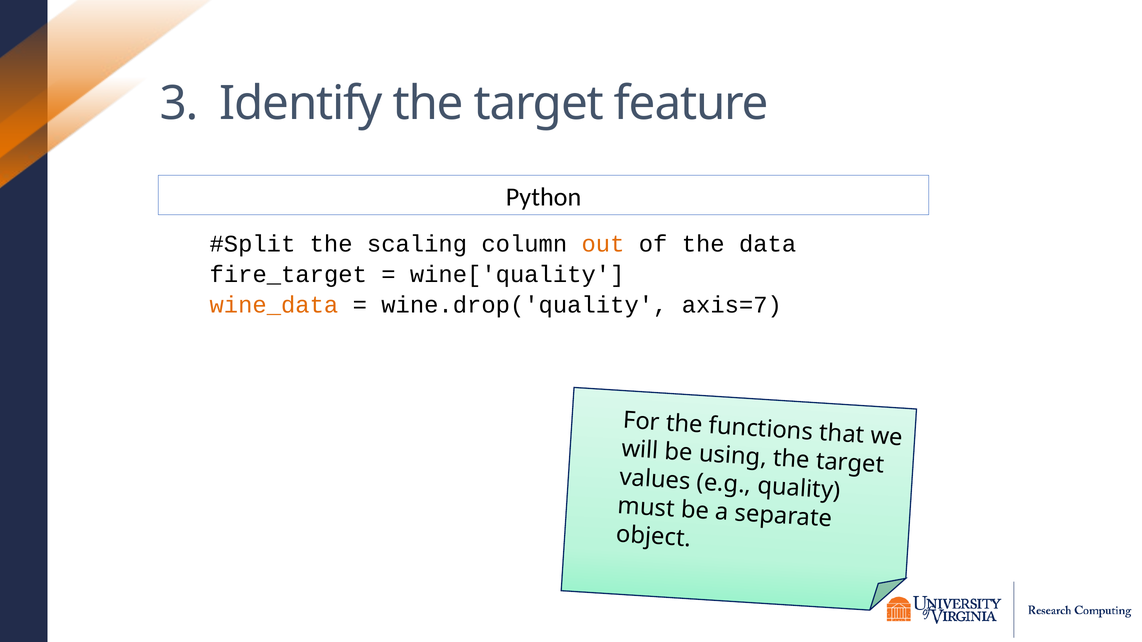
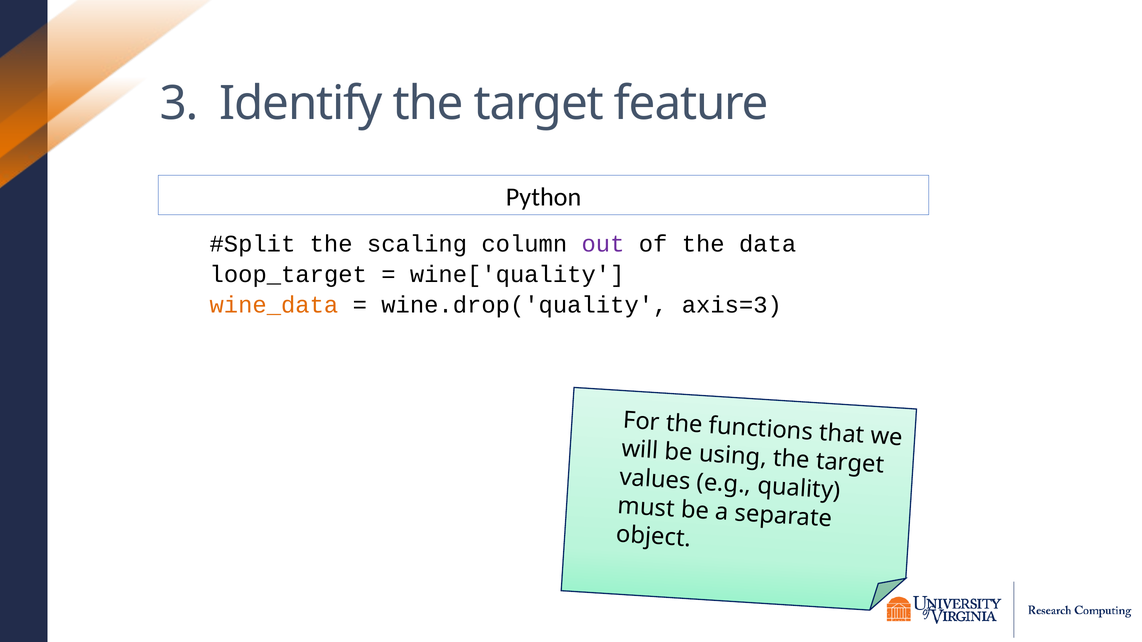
out colour: orange -> purple
fire_target: fire_target -> loop_target
axis=7: axis=7 -> axis=3
